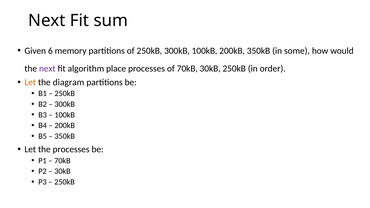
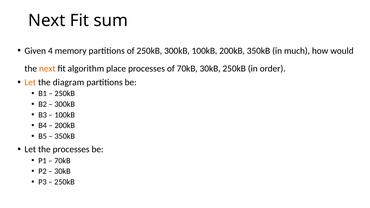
6: 6 -> 4
some: some -> much
next at (47, 69) colour: purple -> orange
